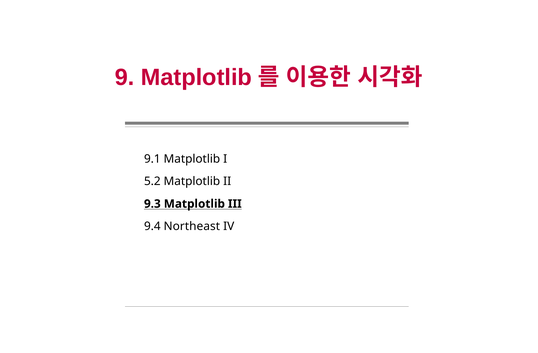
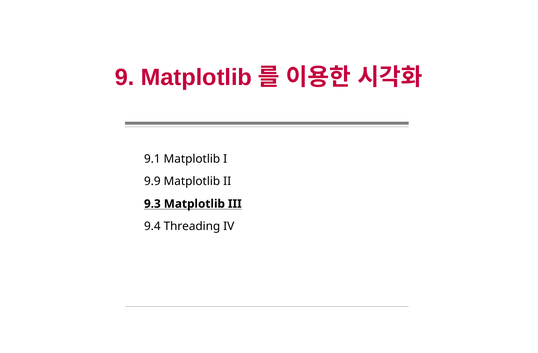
5.2: 5.2 -> 9.9
Northeast: Northeast -> Threading
